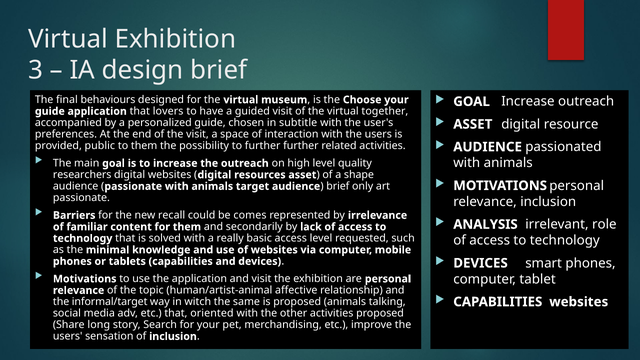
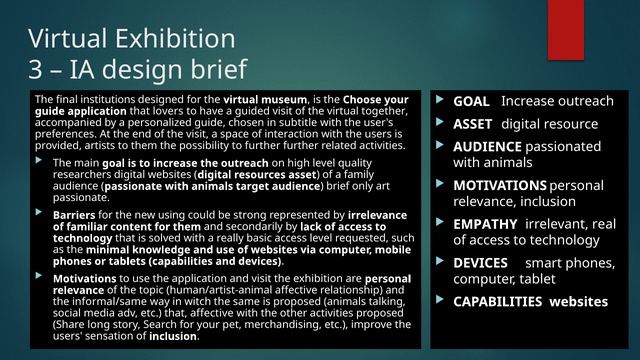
behaviours: behaviours -> institutions
public: public -> artists
shape: shape -> family
recall: recall -> using
comes: comes -> strong
ANALYSIS: ANALYSIS -> EMPATHY
role: role -> real
informal/target: informal/target -> informal/same
that oriented: oriented -> affective
